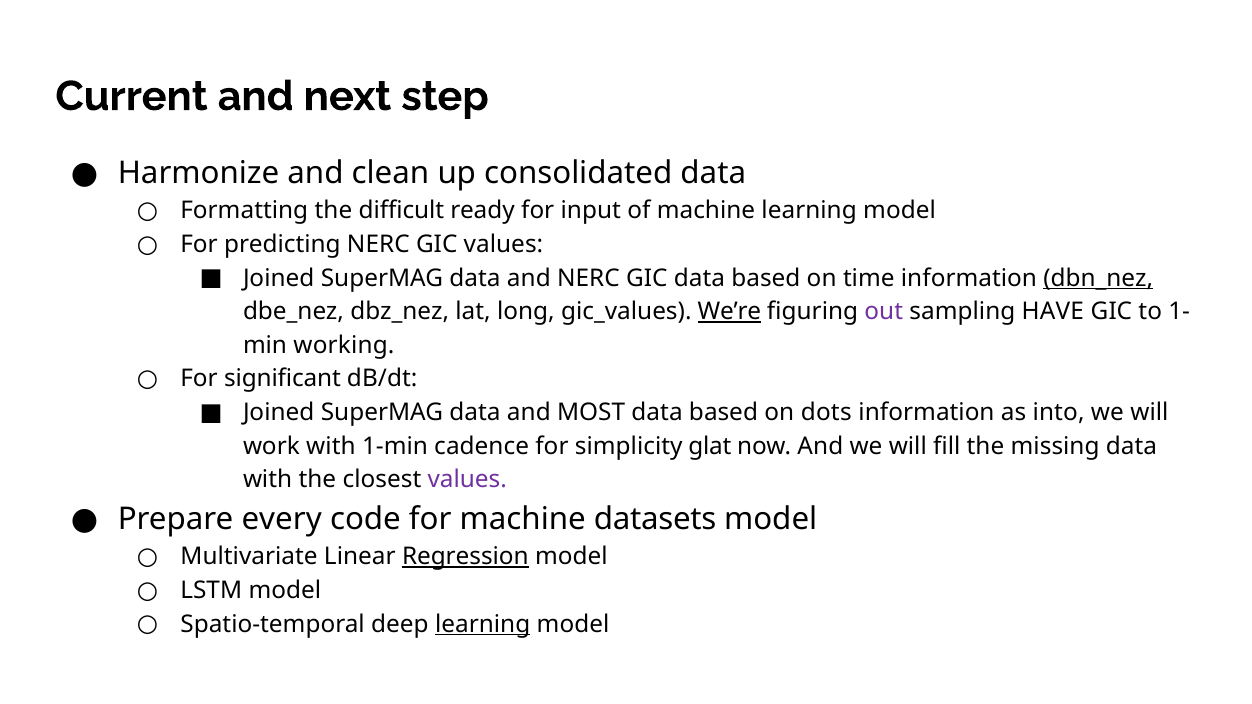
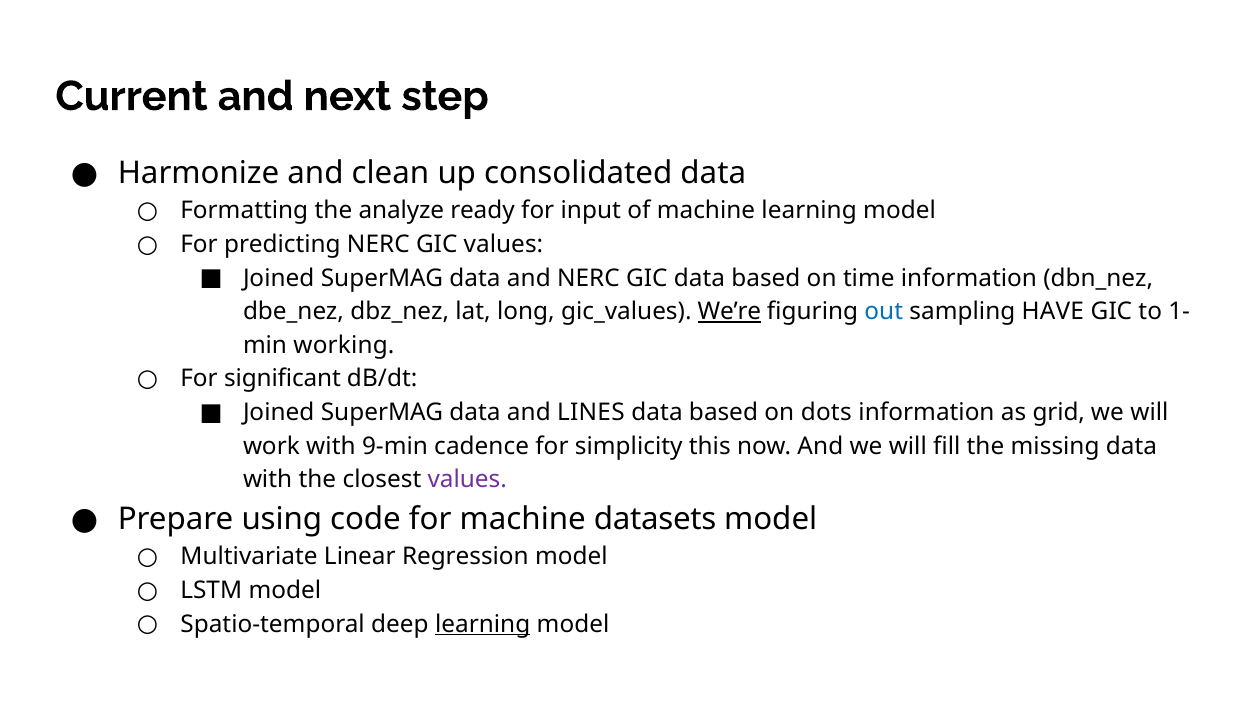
difficult: difficult -> analyze
dbn_nez underline: present -> none
out colour: purple -> blue
MOST: MOST -> LINES
into: into -> grid
1-min: 1-min -> 9-min
glat: glat -> this
every: every -> using
Regression underline: present -> none
